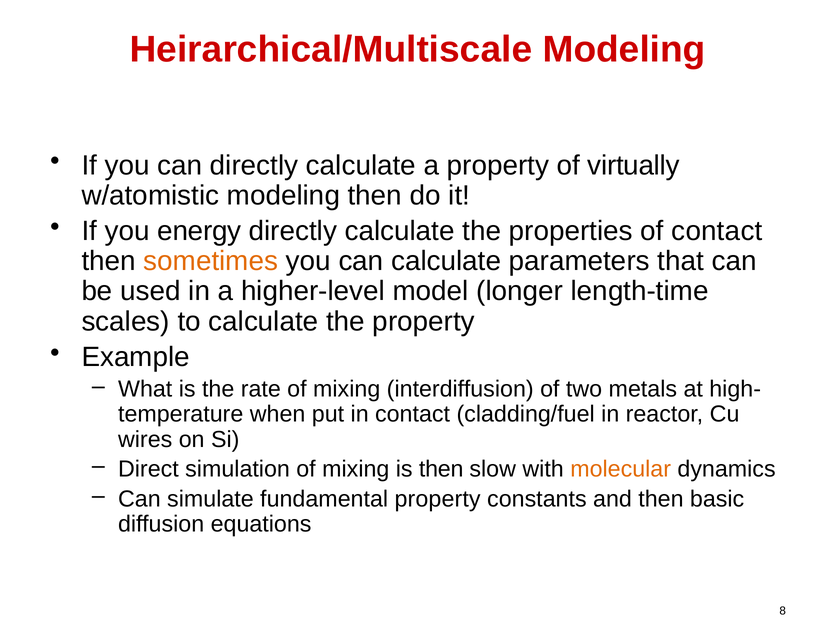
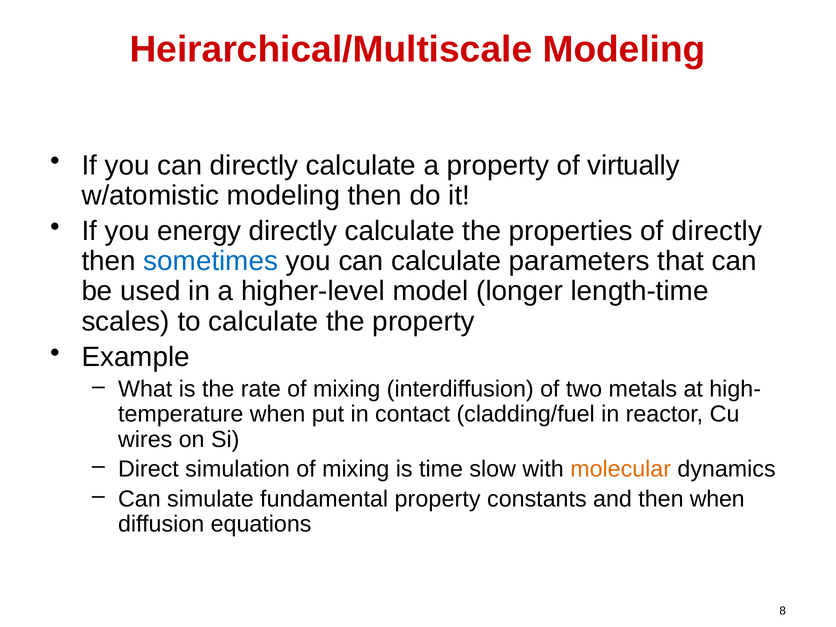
of contact: contact -> directly
sometimes colour: orange -> blue
is then: then -> time
then basic: basic -> when
